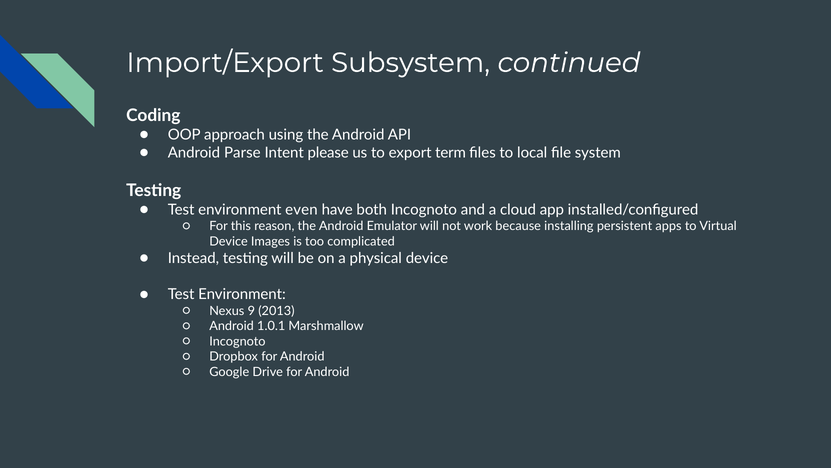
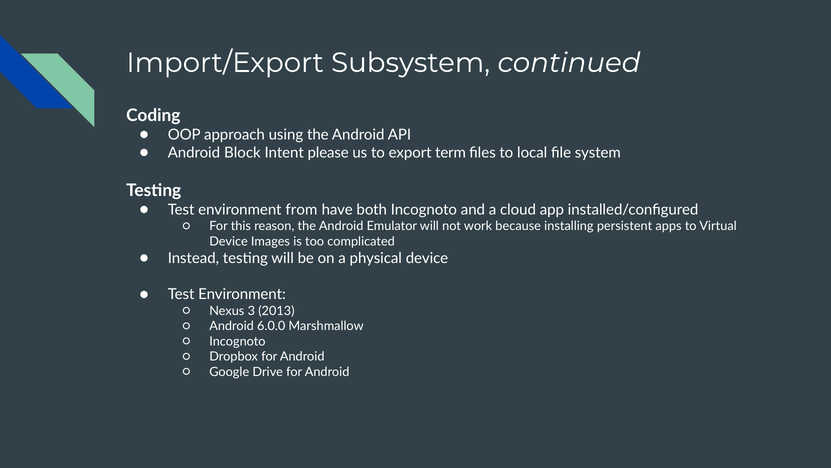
Parse: Parse -> Block
even: even -> from
9: 9 -> 3
1.0.1: 1.0.1 -> 6.0.0
